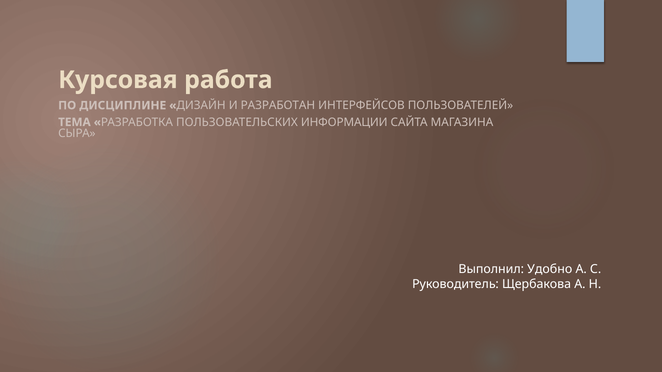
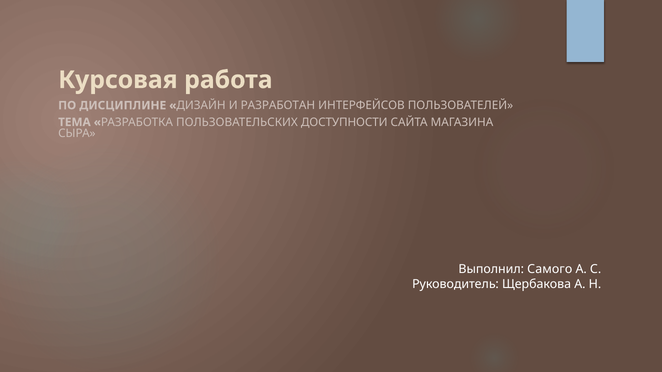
ИНФОРМАЦИИ: ИНФОРМАЦИИ -> ДОСТУПНОСТИ
Удобно: Удобно -> Самого
